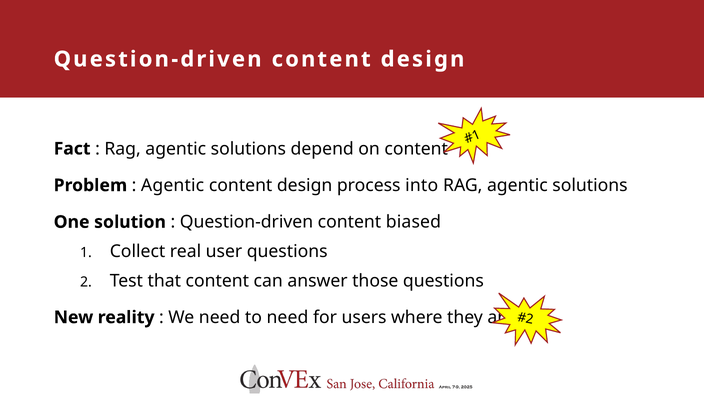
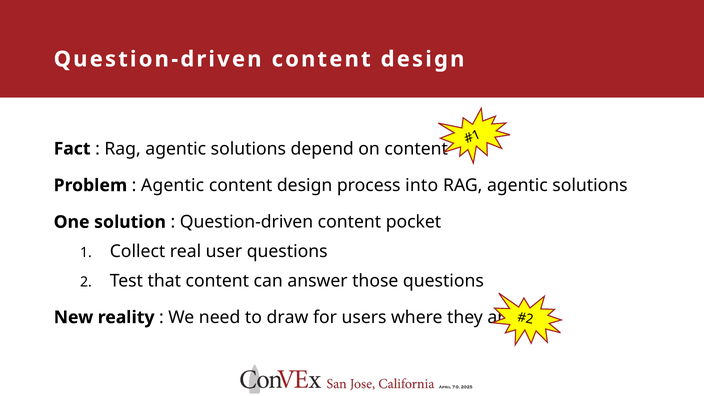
biased: biased -> pocket
to need: need -> draw
